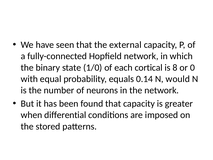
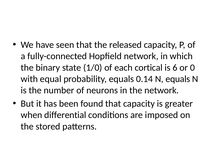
external: external -> released
8: 8 -> 6
N would: would -> equals
